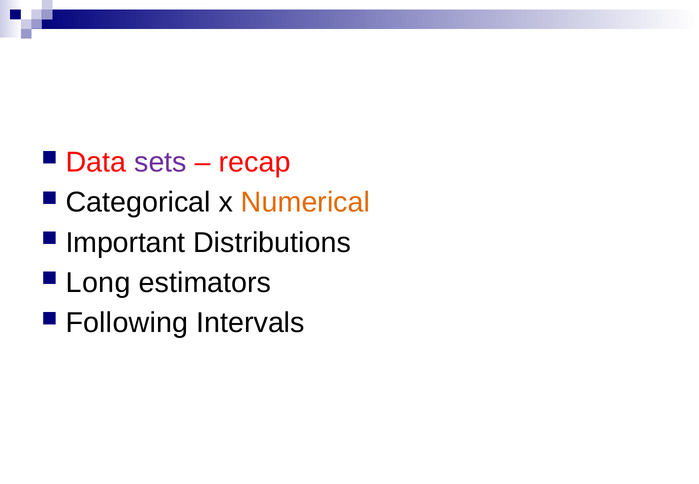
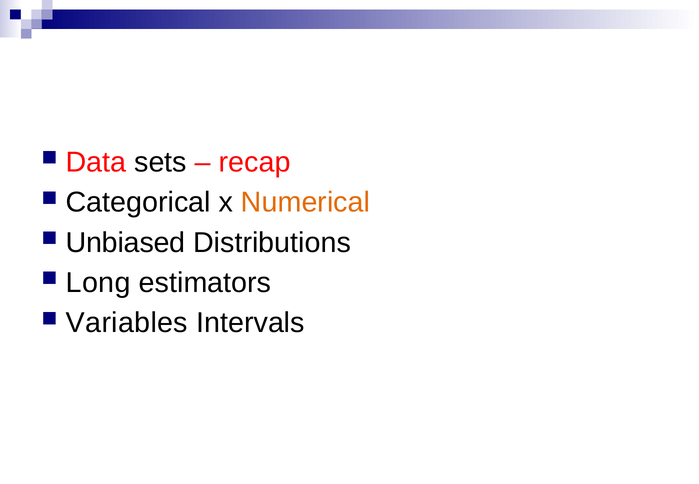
sets colour: purple -> black
Important: Important -> Unbiased
Following: Following -> Variables
